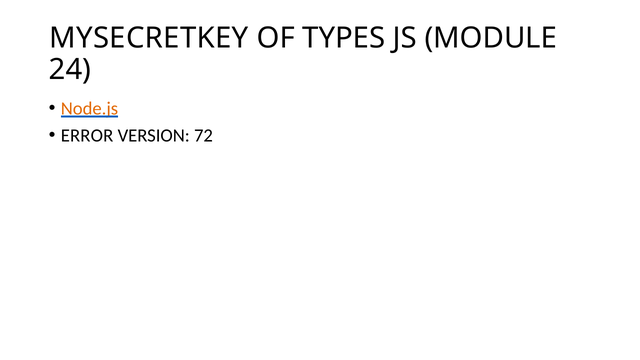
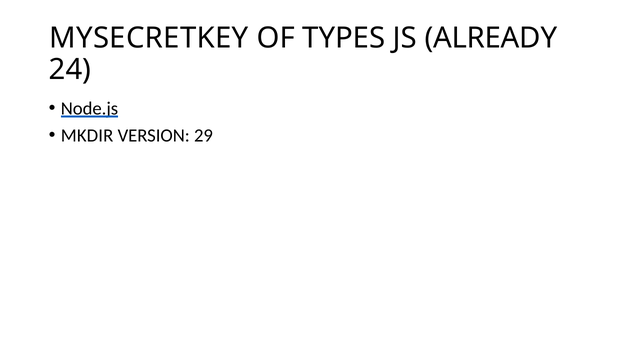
MODULE: MODULE -> ALREADY
Node.js colour: orange -> black
ERROR: ERROR -> MKDIR
72: 72 -> 29
